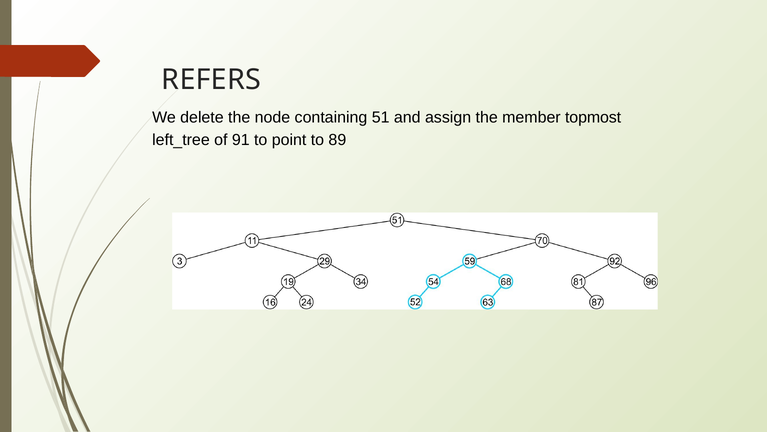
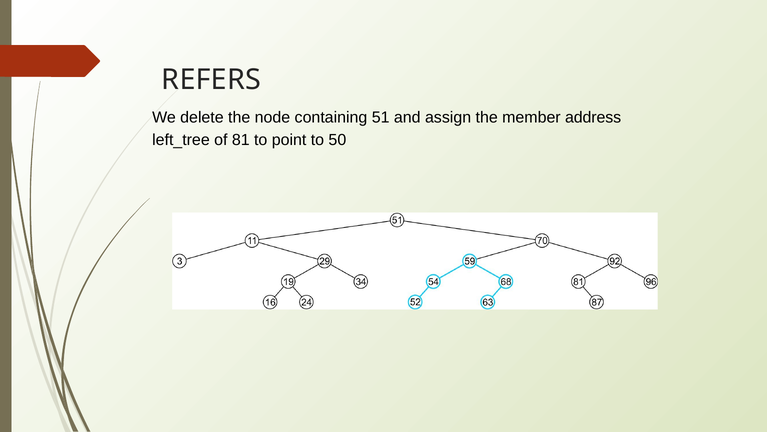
topmost: topmost -> address
91: 91 -> 81
89: 89 -> 50
